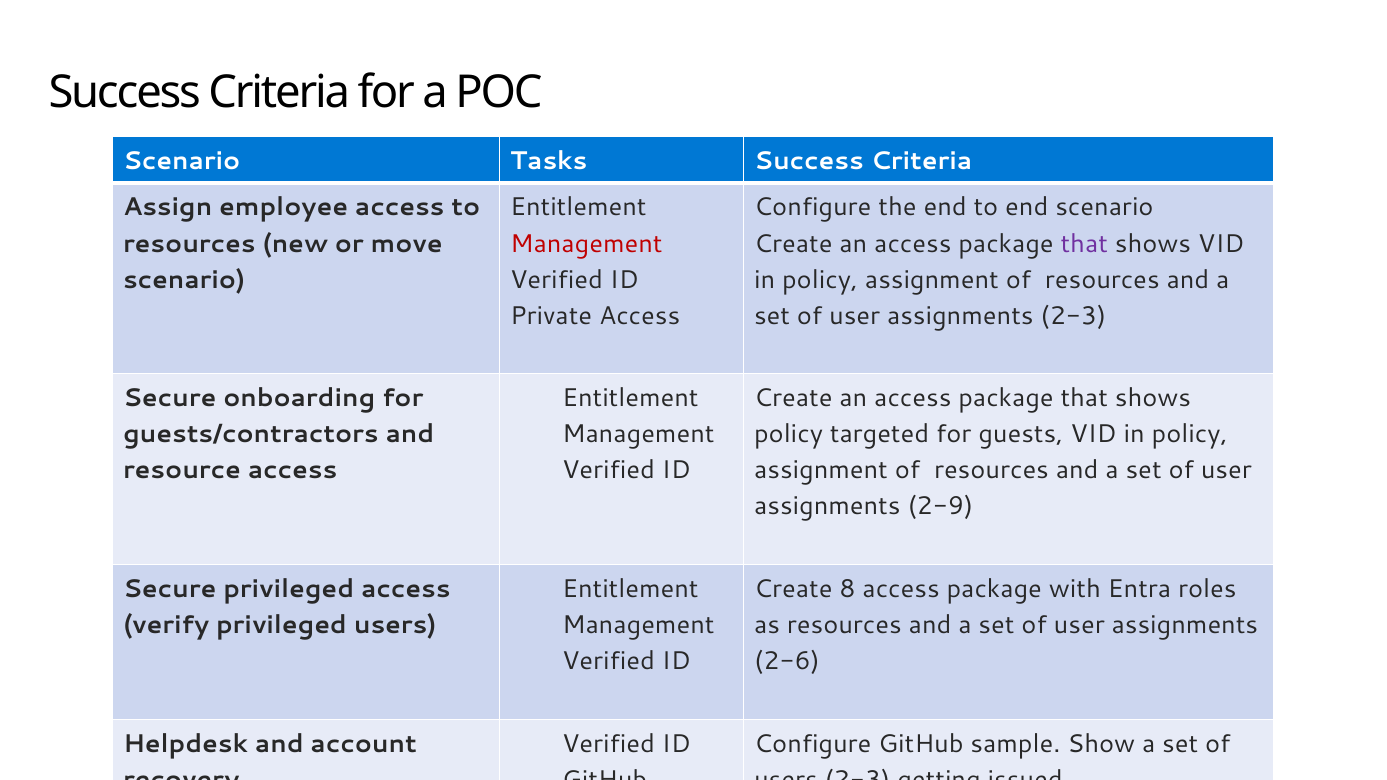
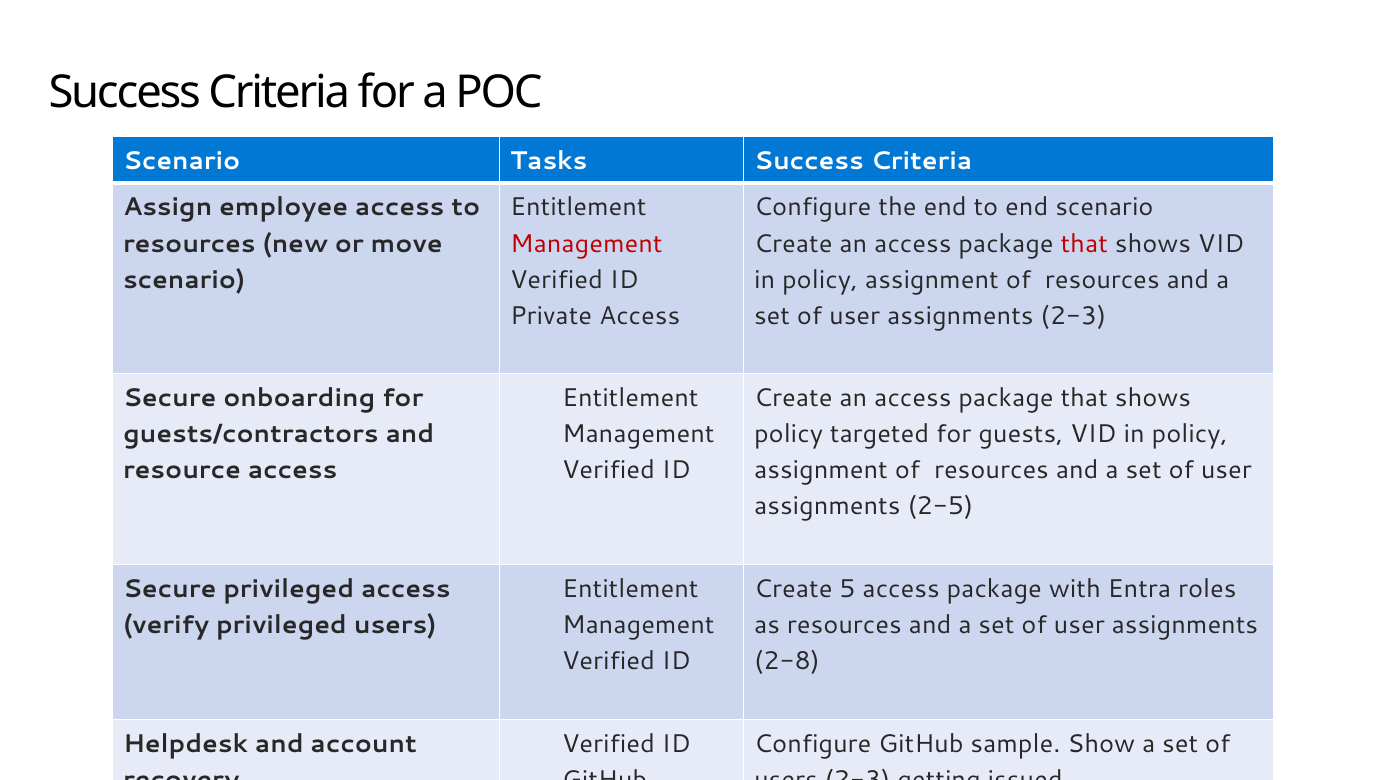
that at (1084, 244) colour: purple -> red
2-9: 2-9 -> 2-5
8: 8 -> 5
2-6: 2-6 -> 2-8
